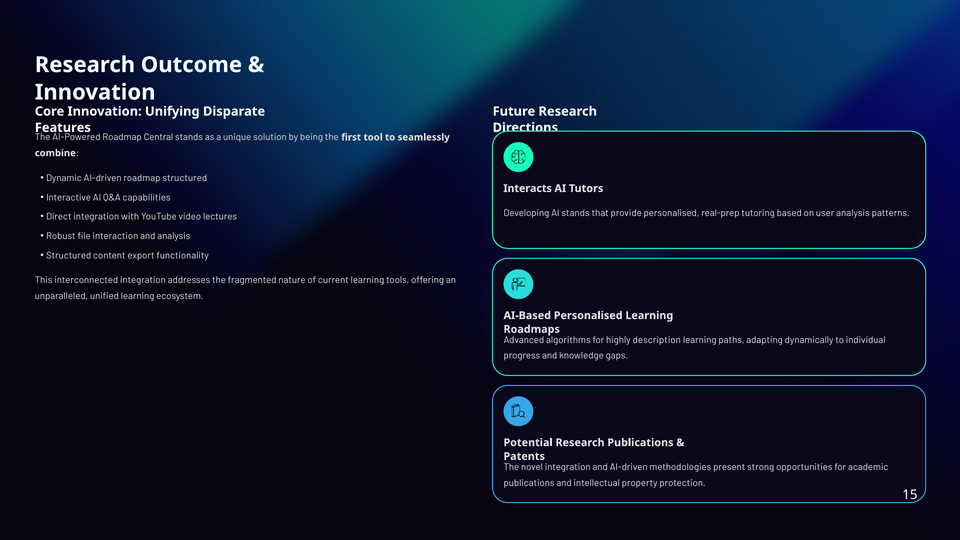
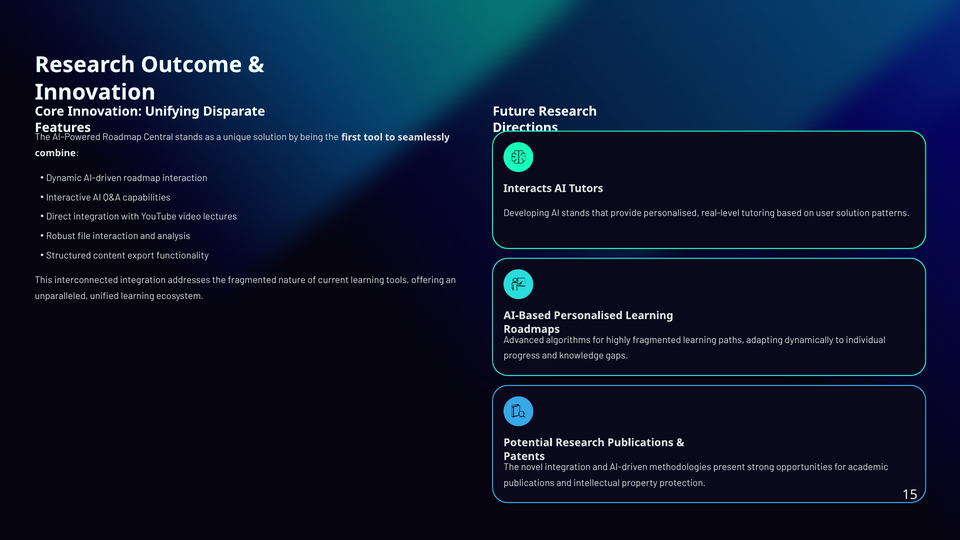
roadmap structured: structured -> interaction
real-prep: real-prep -> real-level
user analysis: analysis -> solution
highly description: description -> fragmented
